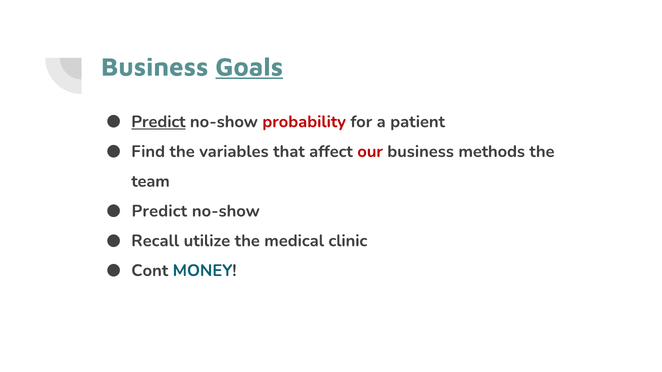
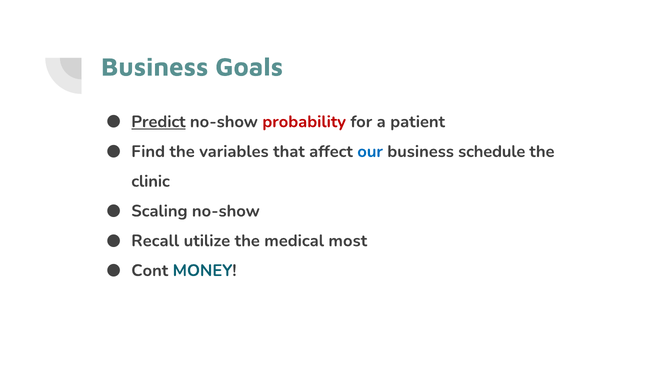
Goals underline: present -> none
our colour: red -> blue
methods: methods -> schedule
team: team -> clinic
Predict at (159, 211): Predict -> Scaling
clinic: clinic -> most
